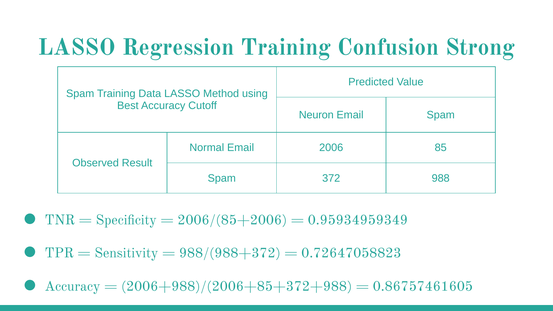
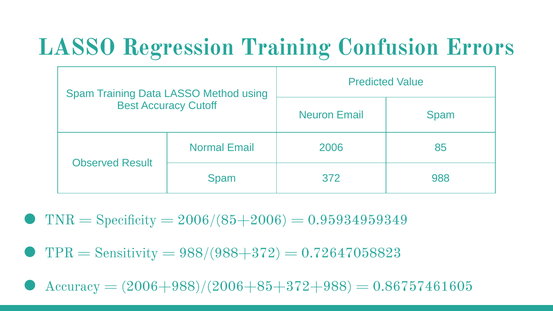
Strong: Strong -> Errors
